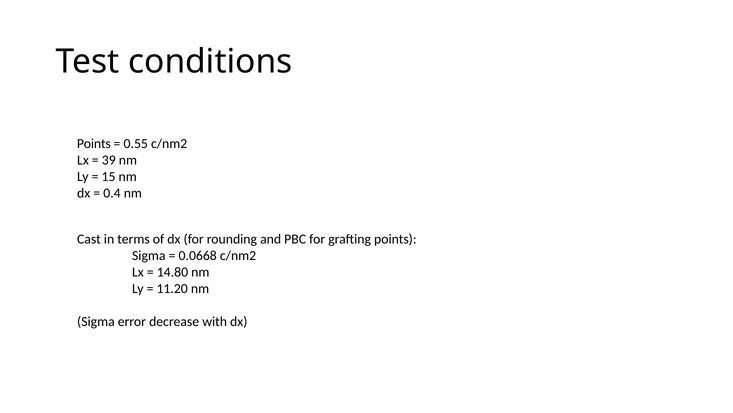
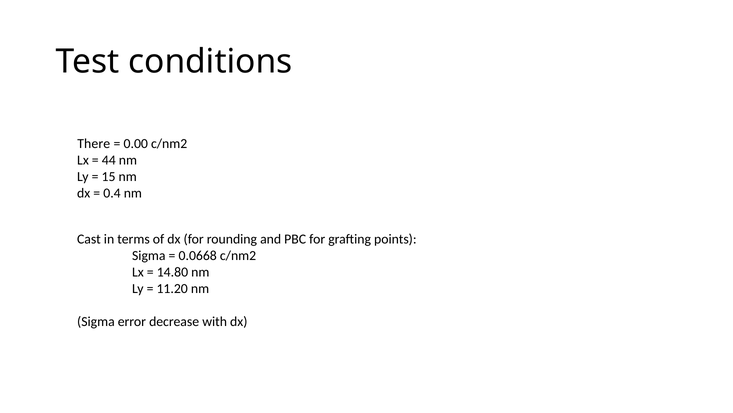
Points at (94, 143): Points -> There
0.55: 0.55 -> 0.00
39: 39 -> 44
